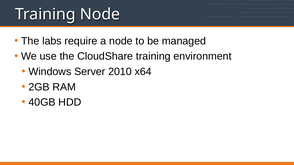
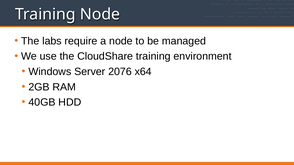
2010: 2010 -> 2076
